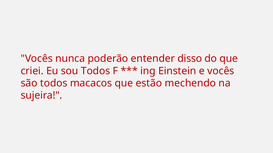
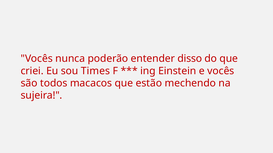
sou Todos: Todos -> Times
